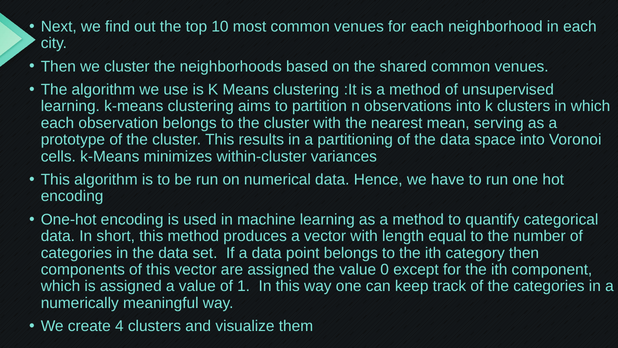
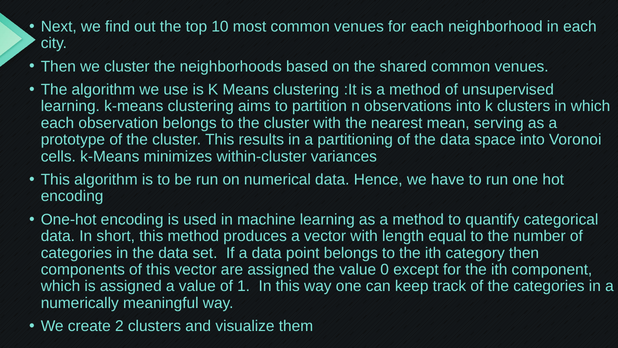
4: 4 -> 2
